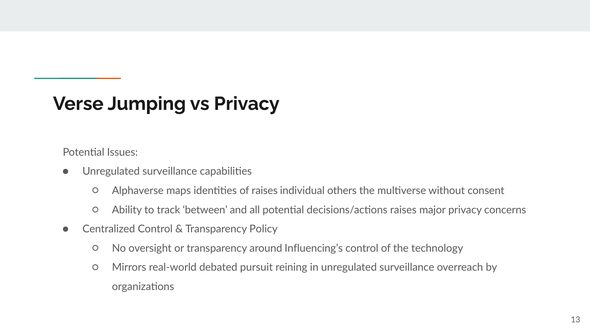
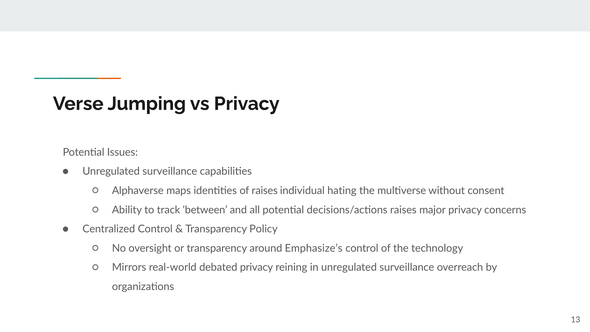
others: others -> hating
Influencing’s: Influencing’s -> Emphasize’s
debated pursuit: pursuit -> privacy
